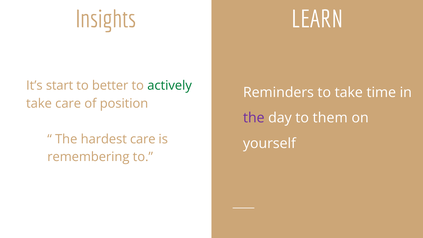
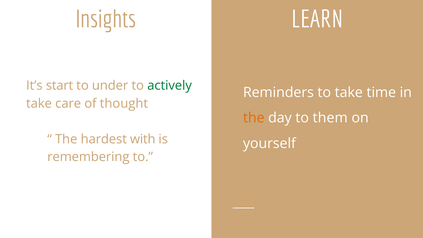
better: better -> under
position: position -> thought
the at (254, 118) colour: purple -> orange
hardest care: care -> with
